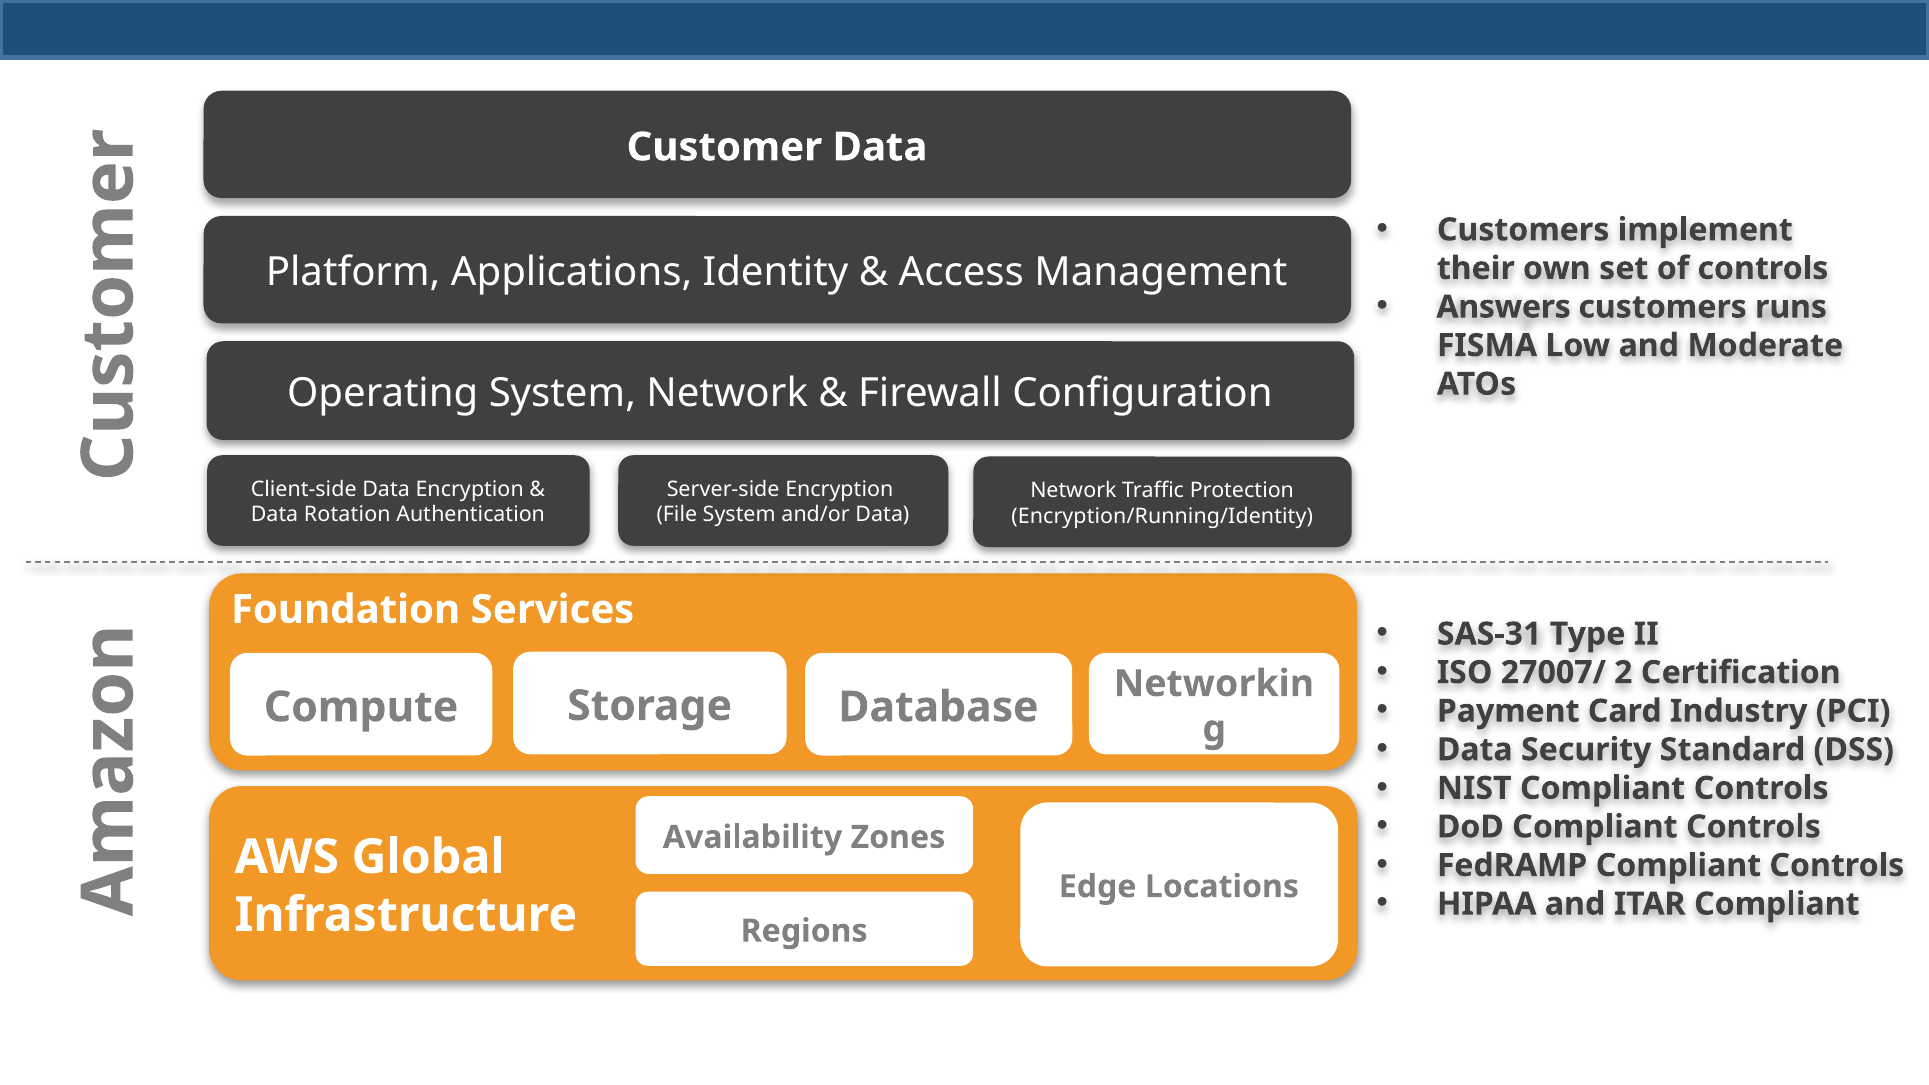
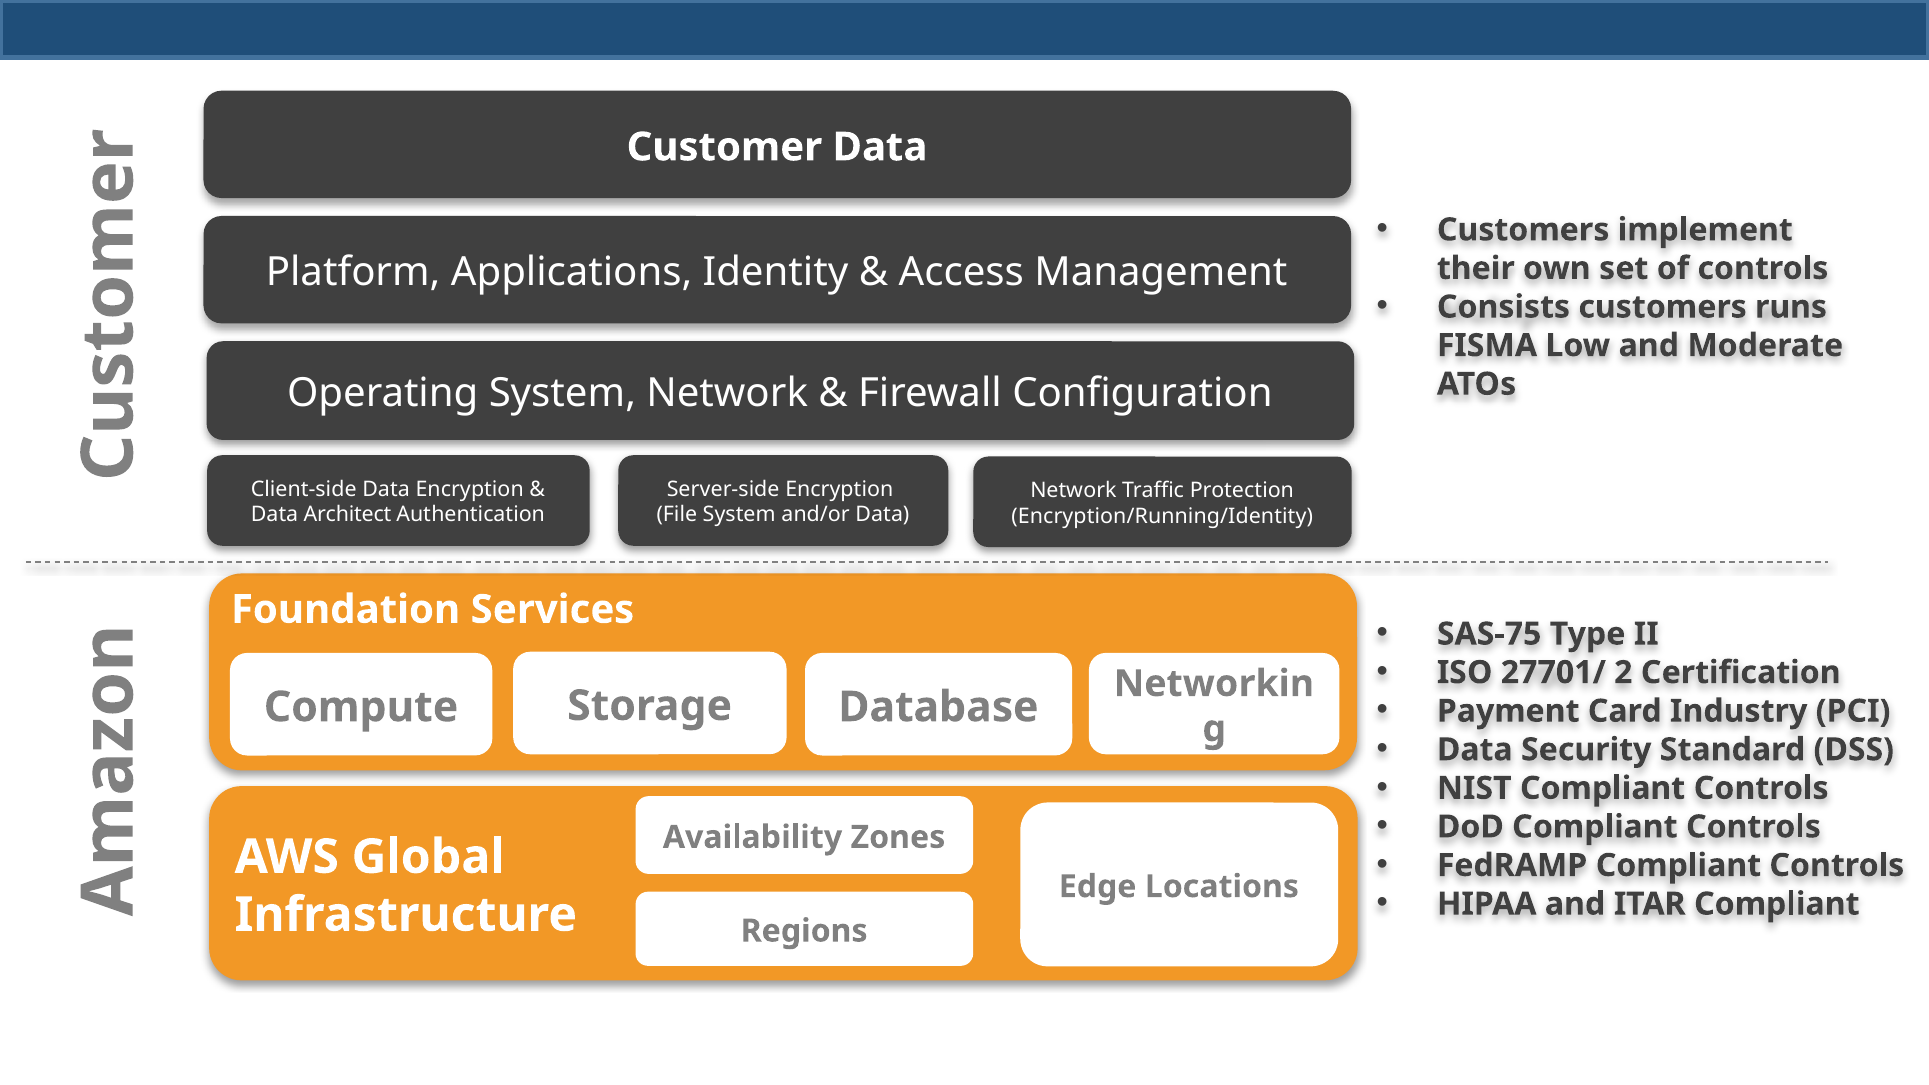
Answers: Answers -> Consists
Rotation: Rotation -> Architect
SAS-31: SAS-31 -> SAS-75
27007/: 27007/ -> 27701/
